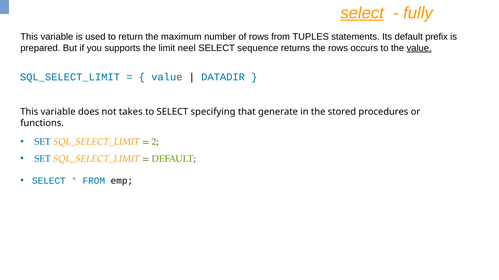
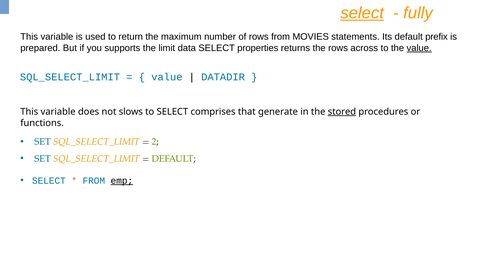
TUPLES: TUPLES -> MOVIES
neel: neel -> data
sequence: sequence -> properties
occurs: occurs -> across
takes: takes -> slows
specifying: specifying -> comprises
stored underline: none -> present
emp underline: none -> present
